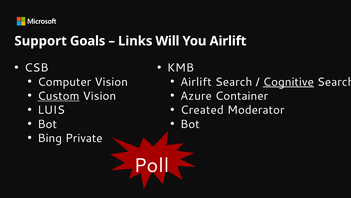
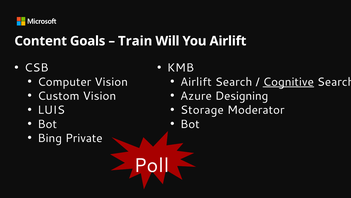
Support: Support -> Content
Links: Links -> Train
Custom underline: present -> none
Container: Container -> Designing
Created: Created -> Storage
